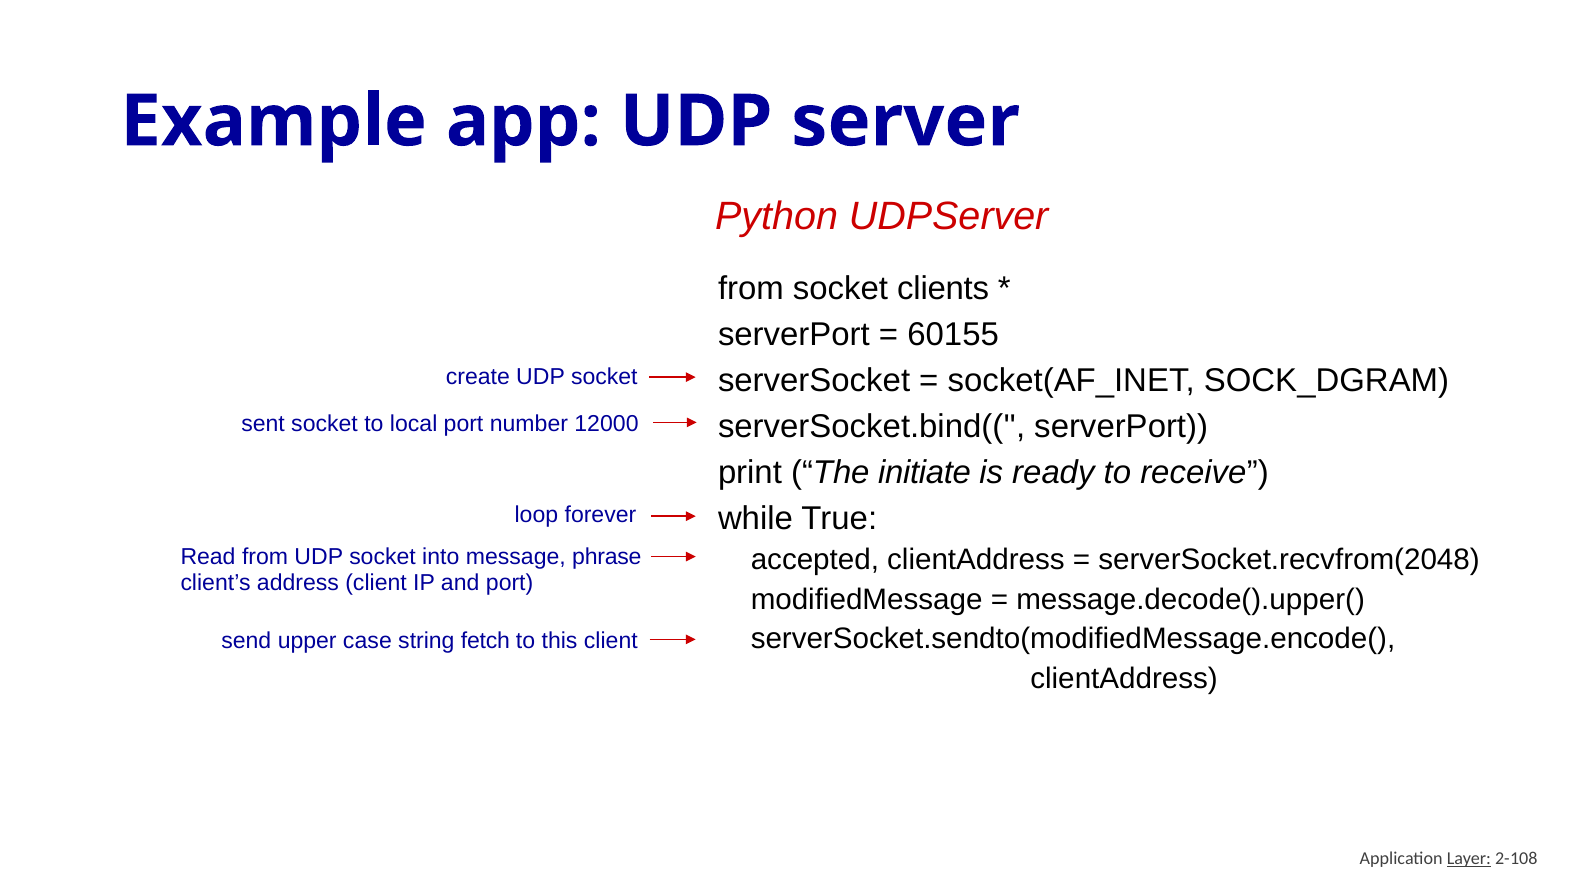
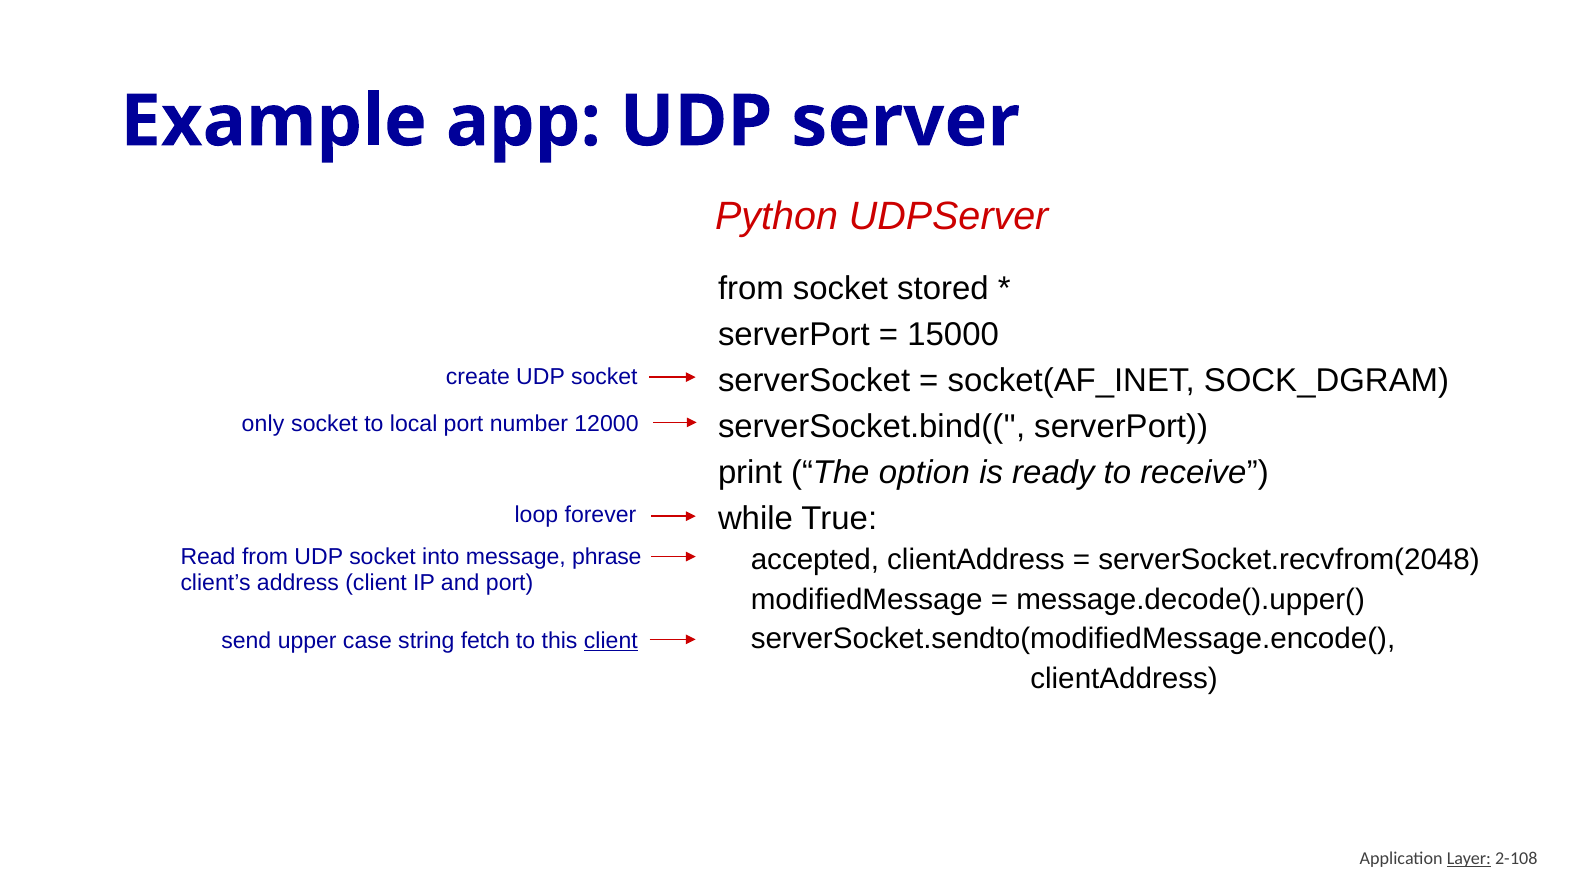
clients: clients -> stored
60155: 60155 -> 15000
sent: sent -> only
initiate: initiate -> option
client at (611, 641) underline: none -> present
